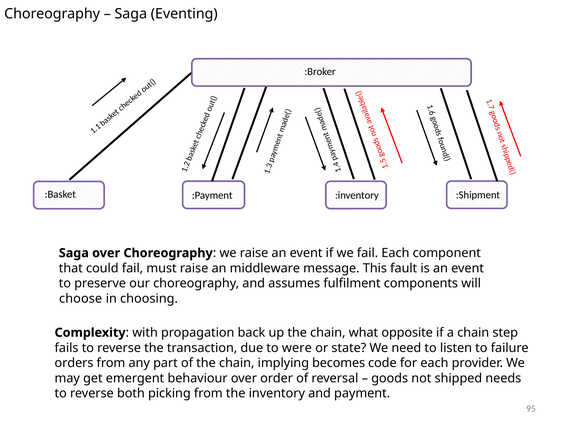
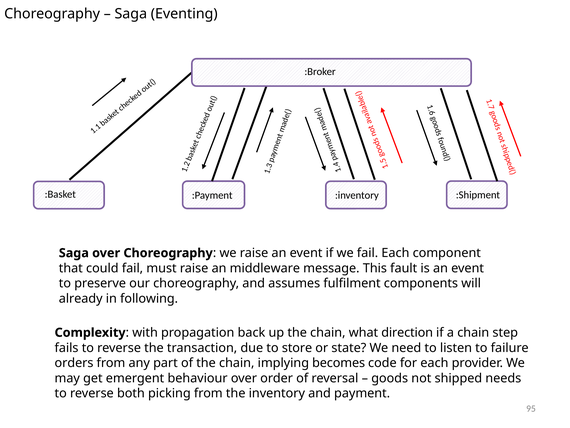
choose: choose -> already
choosing: choosing -> following
opposite: opposite -> direction
were: were -> store
